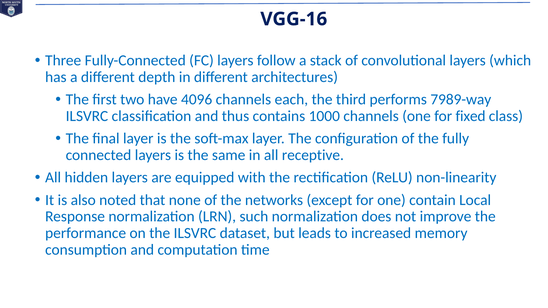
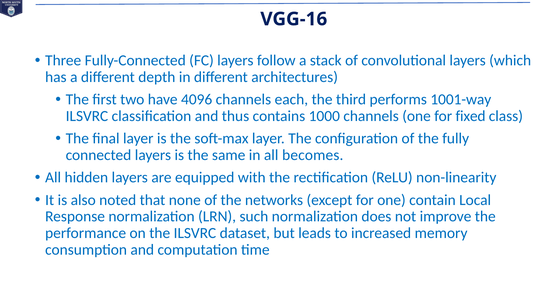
7989-way: 7989-way -> 1001-way
receptive: receptive -> becomes
